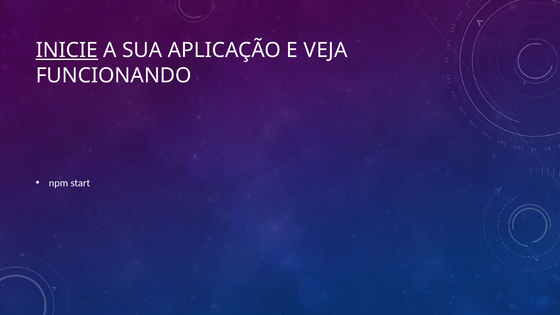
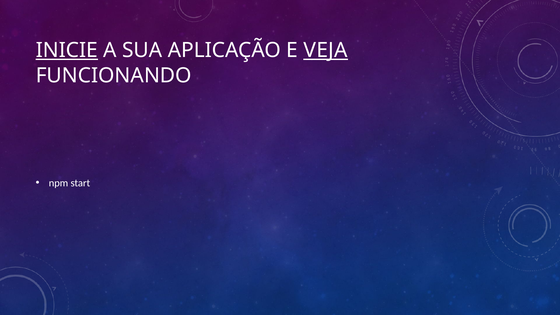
VEJA underline: none -> present
